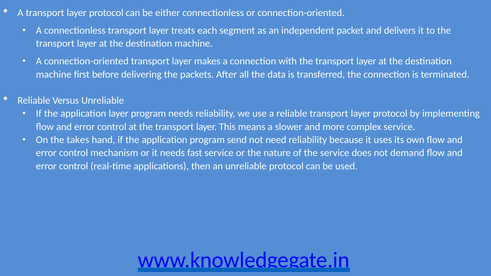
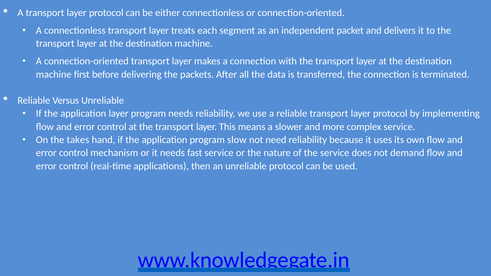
send: send -> slow
